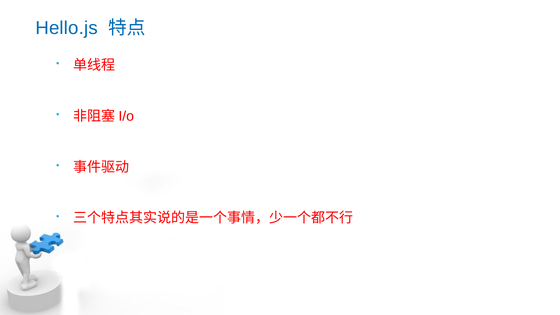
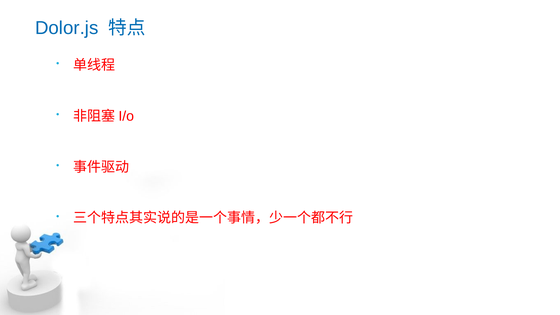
Hello.js: Hello.js -> Dolor.js
